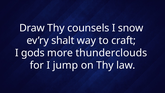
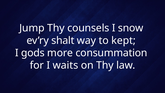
Draw: Draw -> Jump
craft: craft -> kept
thunderclouds: thunderclouds -> consummation
jump: jump -> waits
